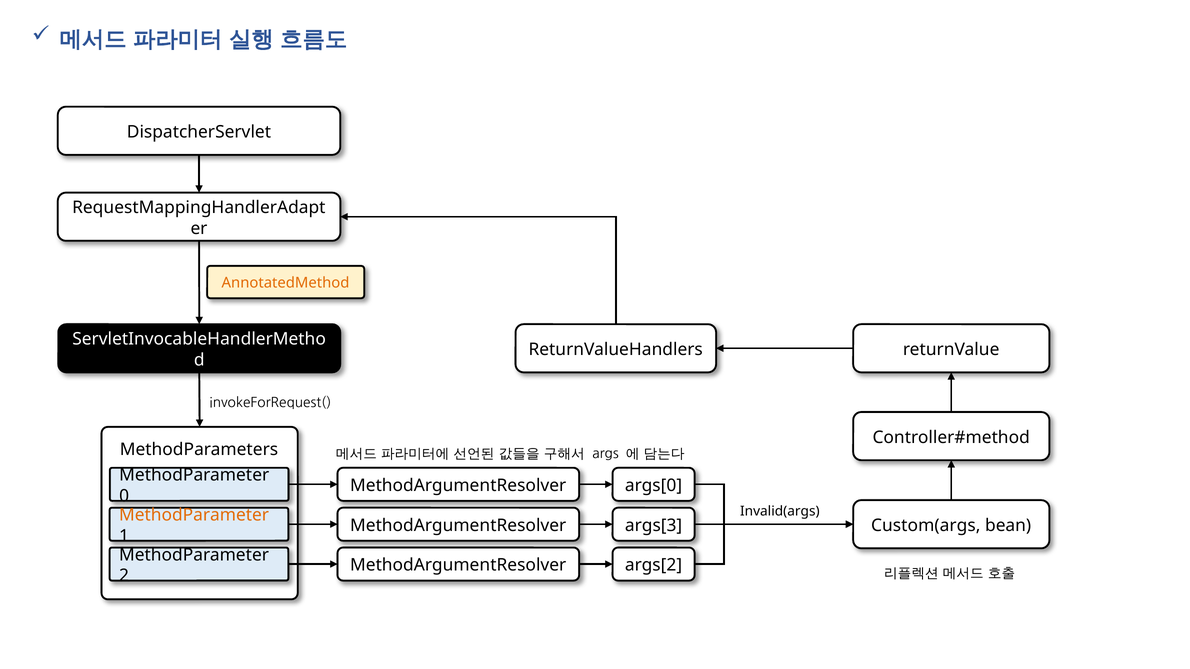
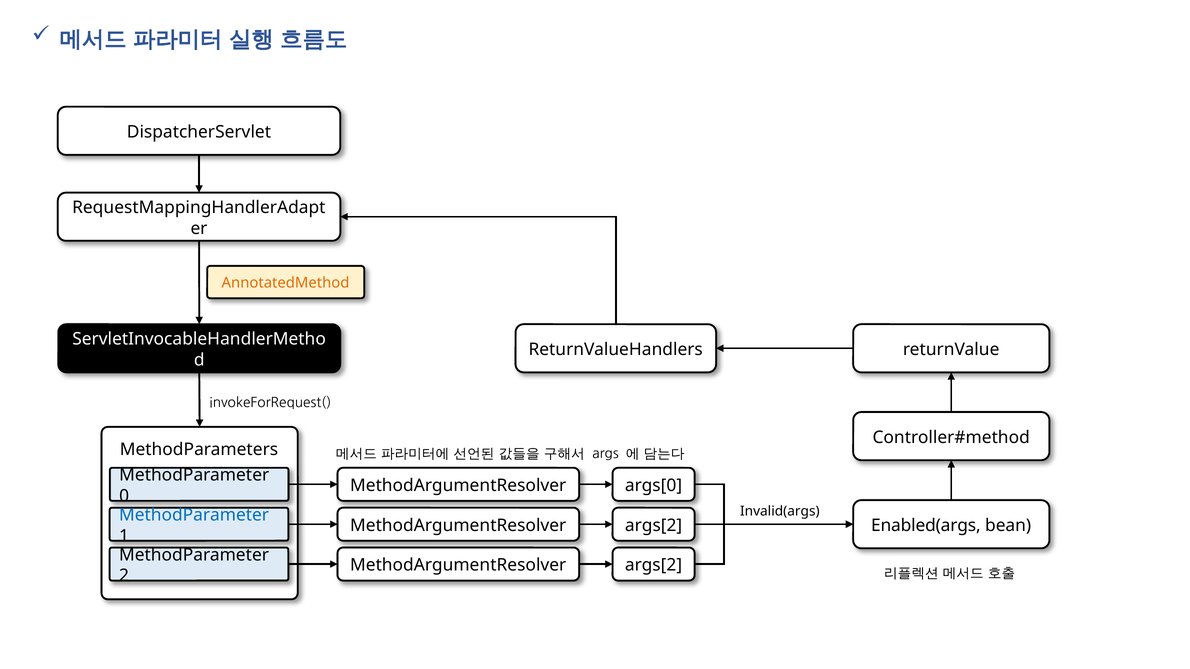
MethodParameter at (194, 515) colour: orange -> blue
args[3 at (654, 526): args[3 -> args[2
Custom(args: Custom(args -> Enabled(args
